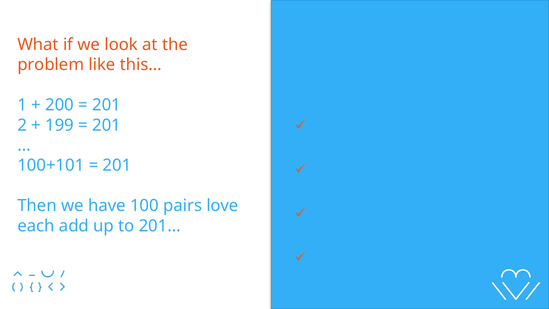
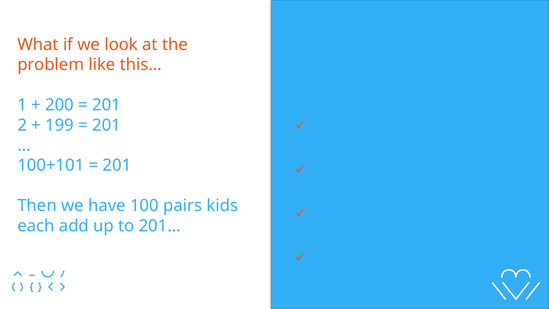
love: love -> kids
